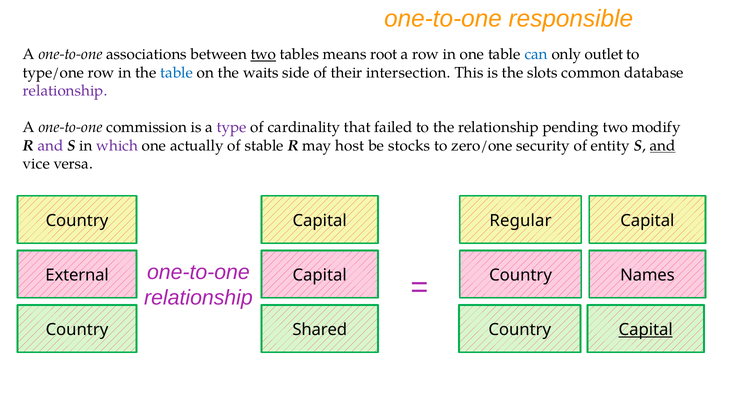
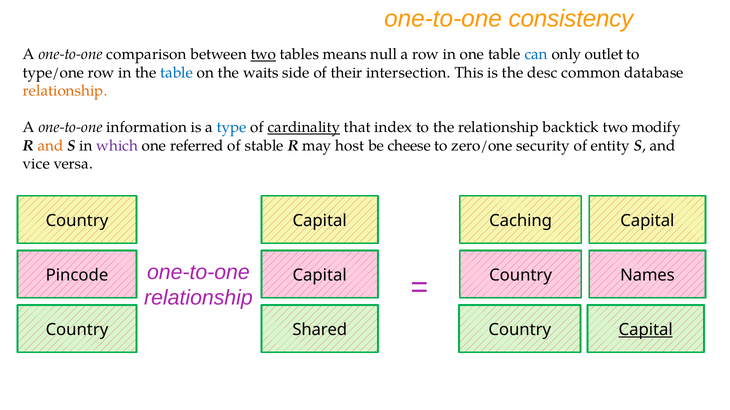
responsible: responsible -> consistency
associations: associations -> comparison
root: root -> null
slots: slots -> desc
relationship at (65, 91) colour: purple -> orange
commission: commission -> information
type colour: purple -> blue
cardinality underline: none -> present
failed: failed -> index
pending: pending -> backtick
and at (51, 146) colour: purple -> orange
actually: actually -> referred
stocks: stocks -> cheese
and at (663, 146) underline: present -> none
Regular: Regular -> Caching
External: External -> Pincode
